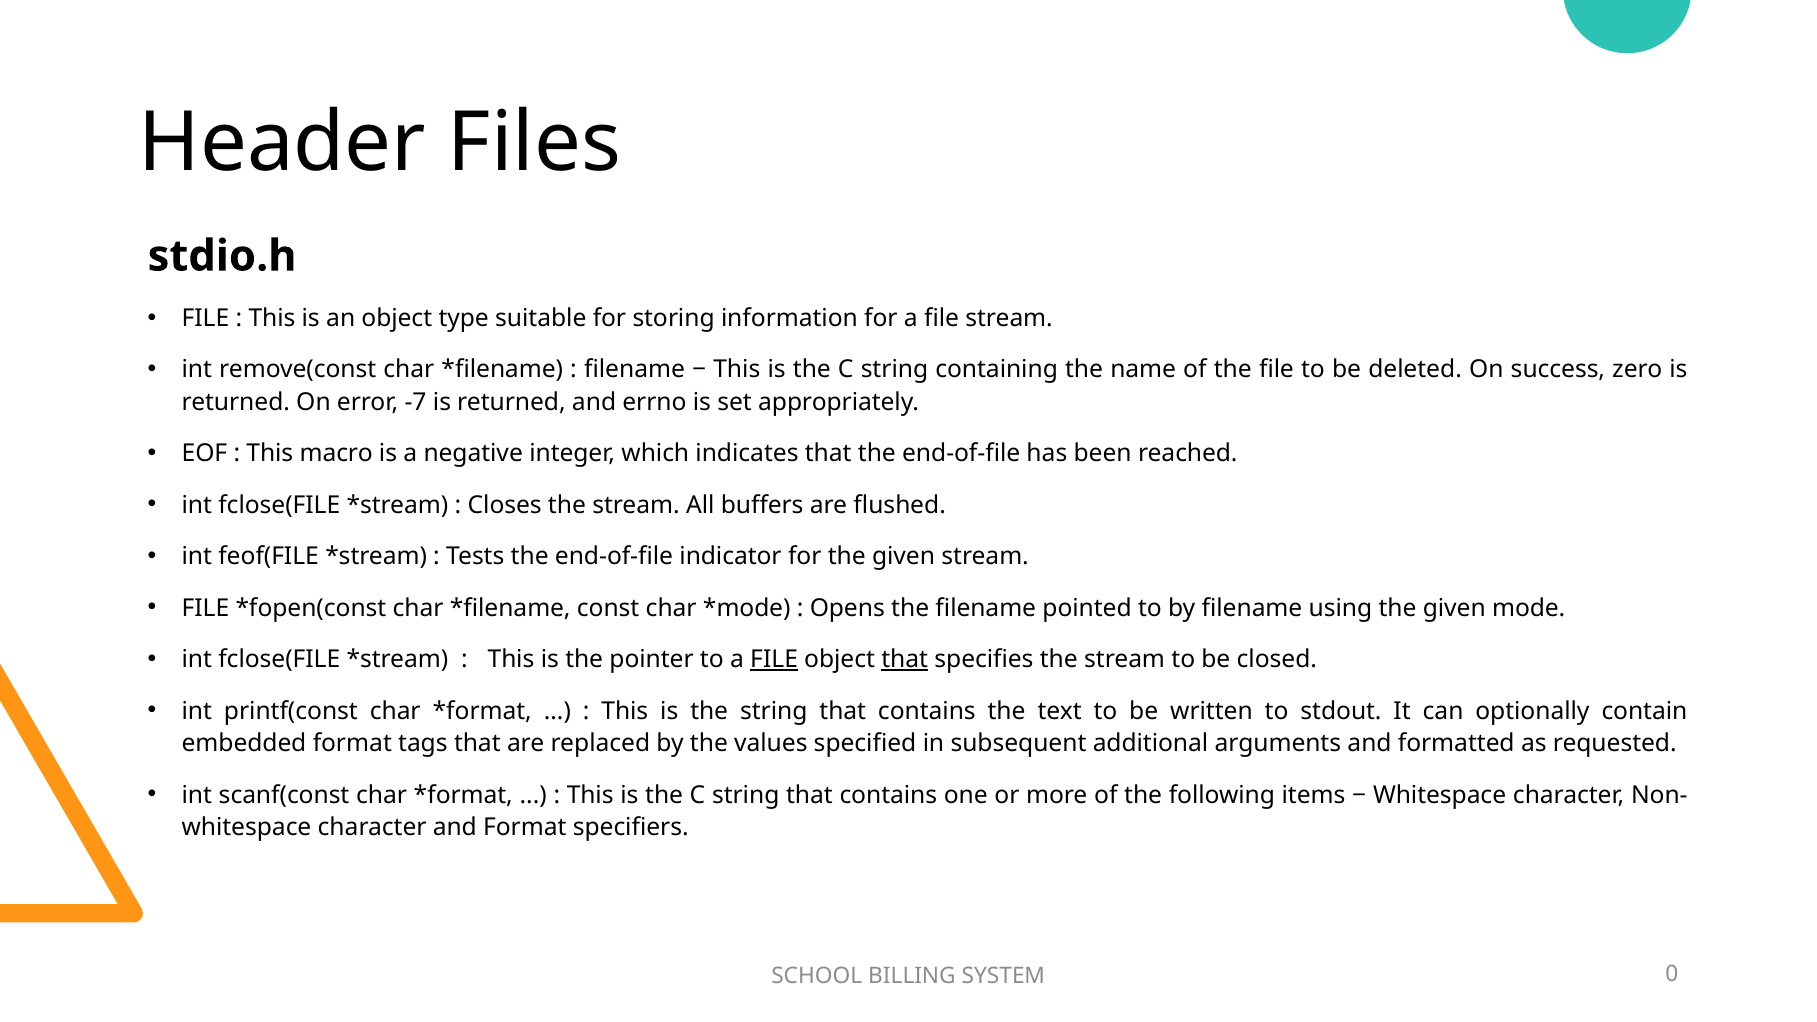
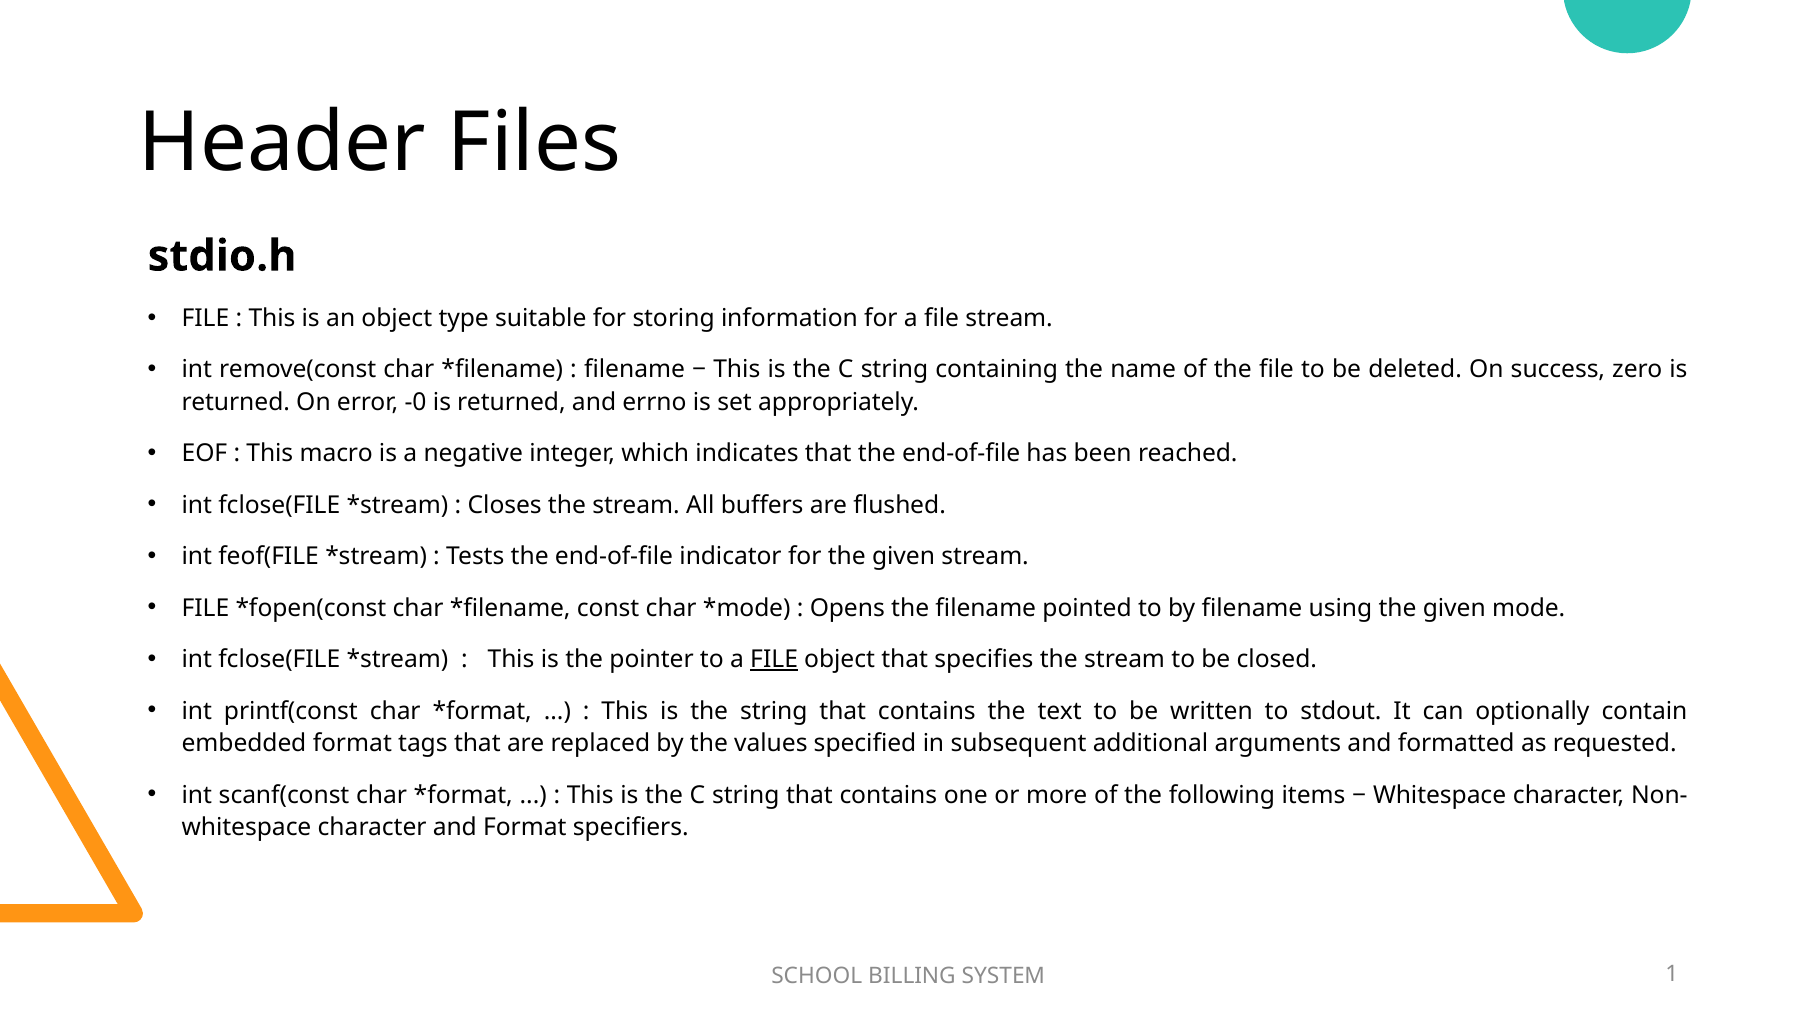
-7: -7 -> -0
that at (905, 660) underline: present -> none
0: 0 -> 1
